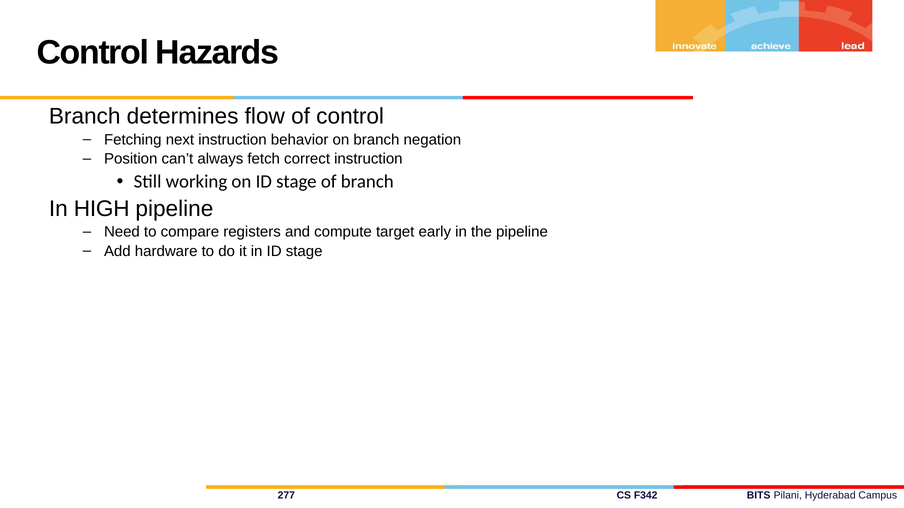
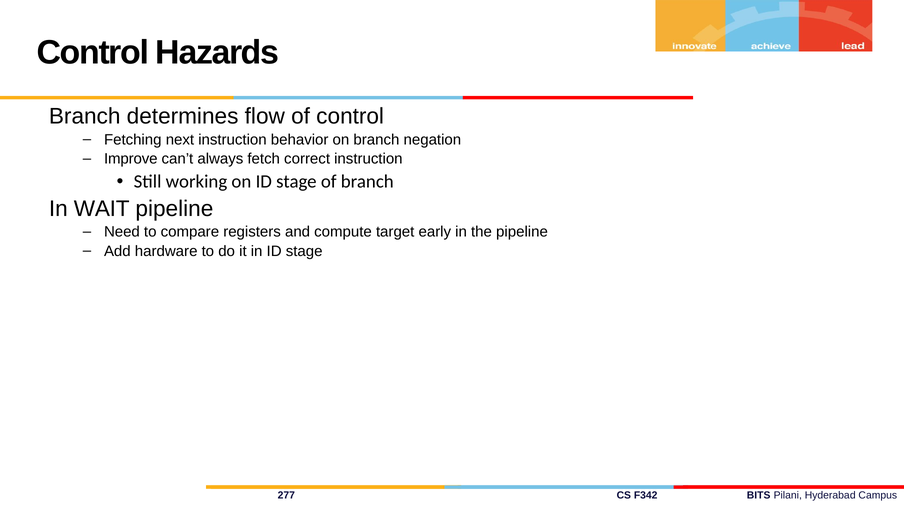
Position: Position -> Improve
HIGH: HIGH -> WAIT
